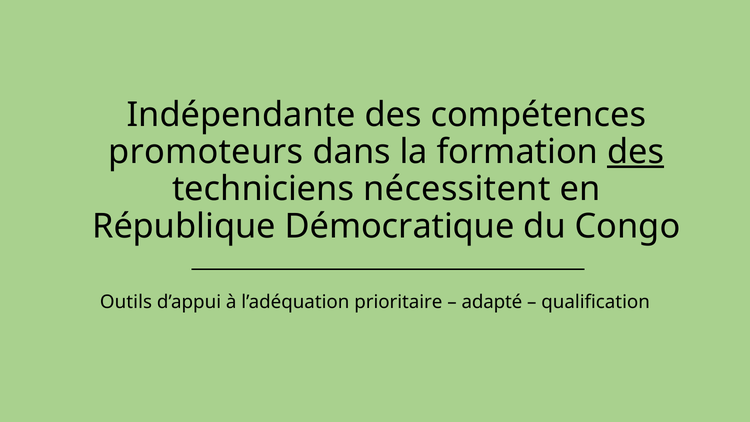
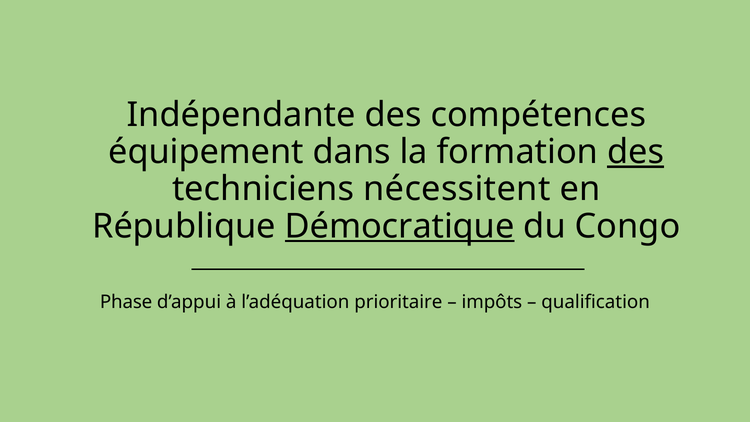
promoteurs: promoteurs -> équipement
Démocratique underline: none -> present
Outils: Outils -> Phase
adapté: adapté -> impôts
